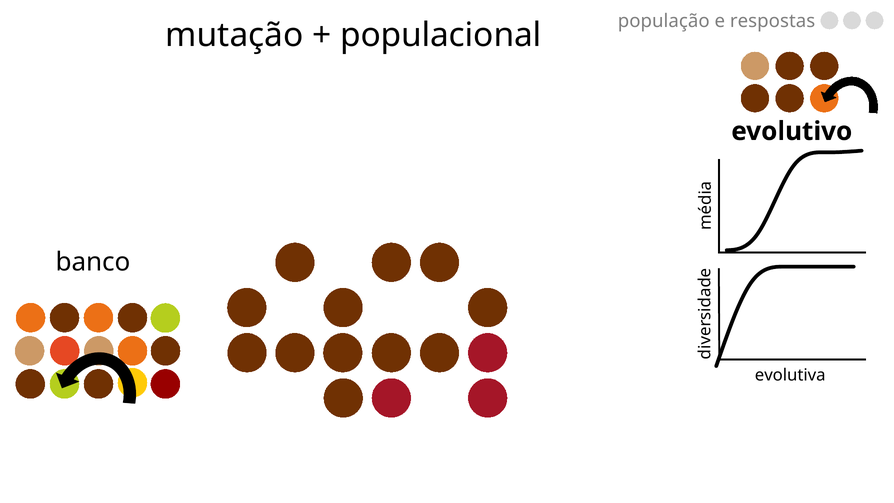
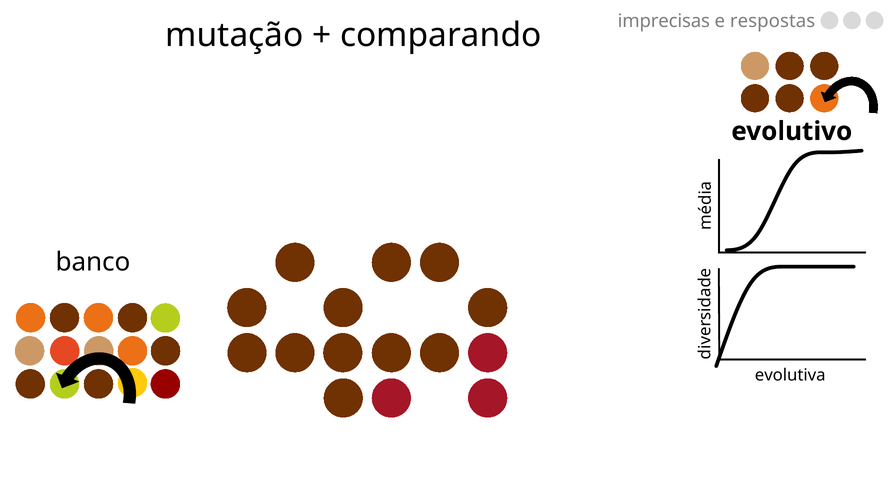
população: população -> imprecisas
populacional: populacional -> comparando
